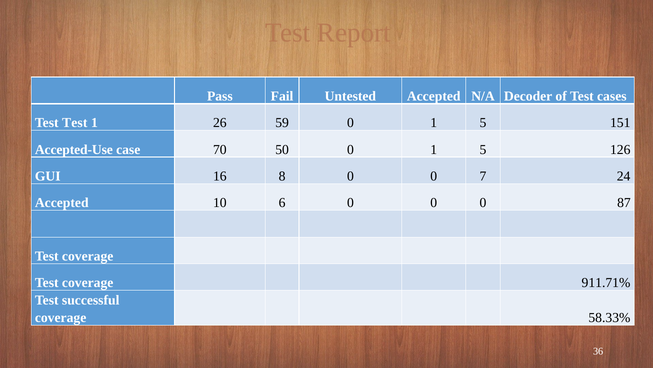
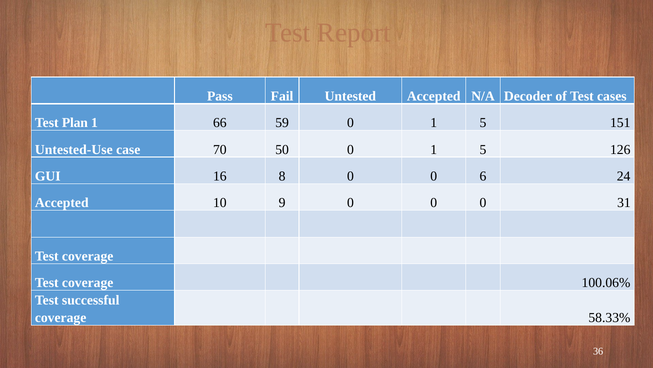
Test Test: Test -> Plan
26: 26 -> 66
Accepted-Use: Accepted-Use -> Untested-Use
7: 7 -> 6
6: 6 -> 9
87: 87 -> 31
911.71%: 911.71% -> 100.06%
